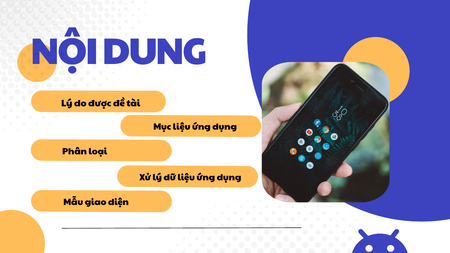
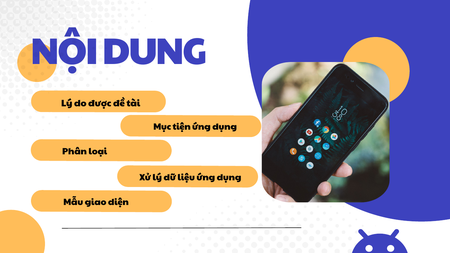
Mục liệu: liệu -> tiện
